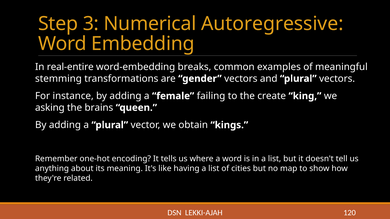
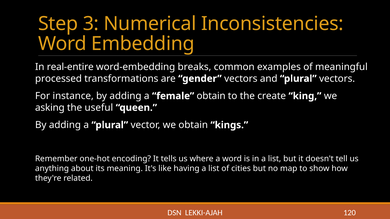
Autoregressive: Autoregressive -> Inconsistencies
stemming: stemming -> processed
female failing: failing -> obtain
brains: brains -> useful
